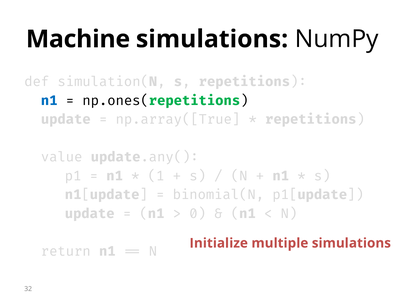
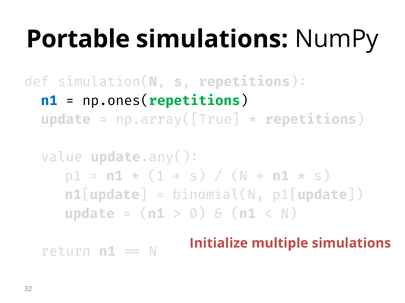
Machine: Machine -> Portable
